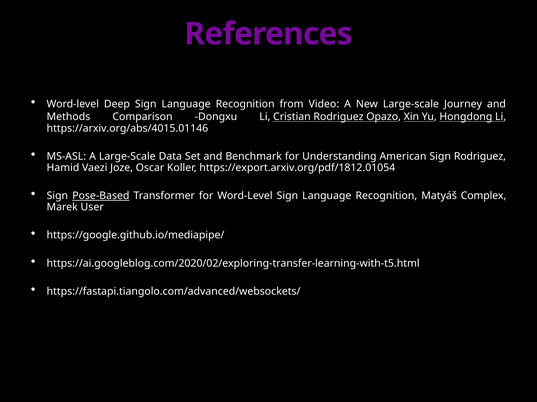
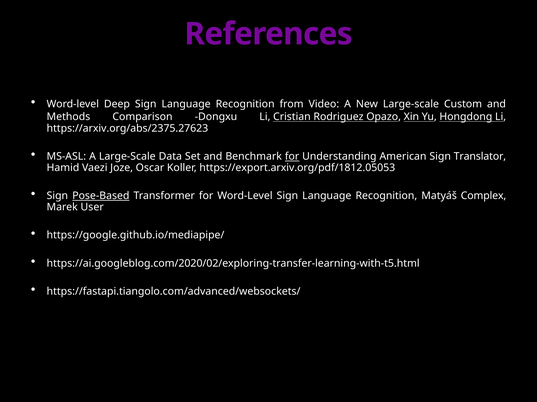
Journey: Journey -> Custom
https://arxiv.org/abs/4015.01146: https://arxiv.org/abs/4015.01146 -> https://arxiv.org/abs/2375.27623
for at (292, 157) underline: none -> present
Sign Rodriguez: Rodriguez -> Translator
https://export.arxiv.org/pdf/1812.01054: https://export.arxiv.org/pdf/1812.01054 -> https://export.arxiv.org/pdf/1812.05053
